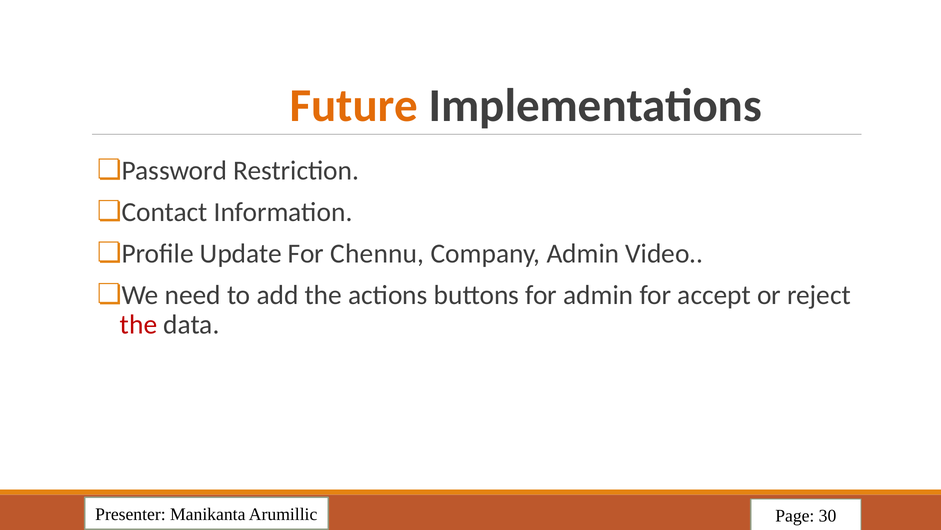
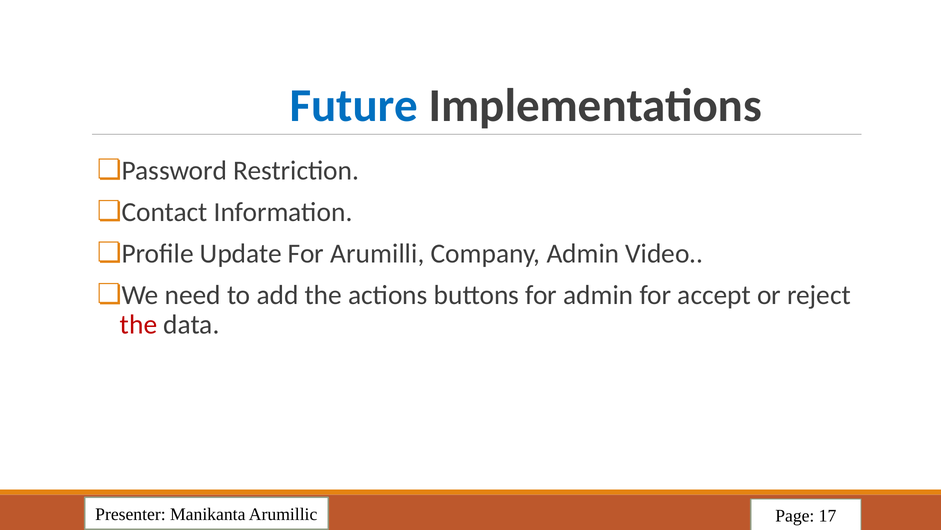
Future colour: orange -> blue
Chennu: Chennu -> Arumilli
30: 30 -> 17
